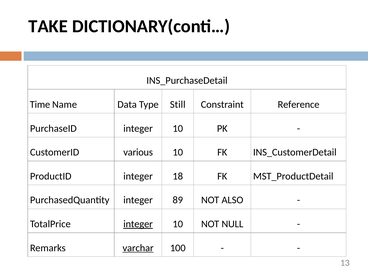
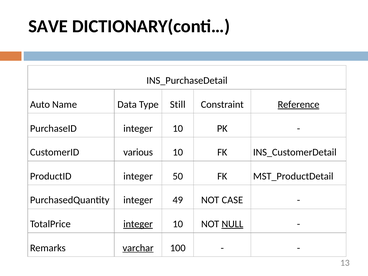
TAKE: TAKE -> SAVE
Time: Time -> Auto
Reference underline: none -> present
18: 18 -> 50
89: 89 -> 49
ALSO: ALSO -> CASE
NULL underline: none -> present
